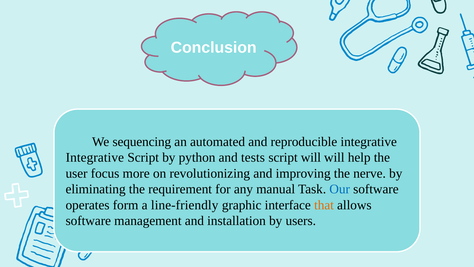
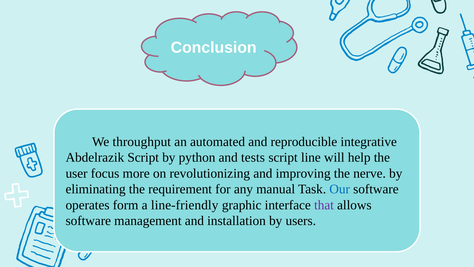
sequencing: sequencing -> throughput
Integrative at (95, 157): Integrative -> Abdelrazik
script will: will -> line
that colour: orange -> purple
